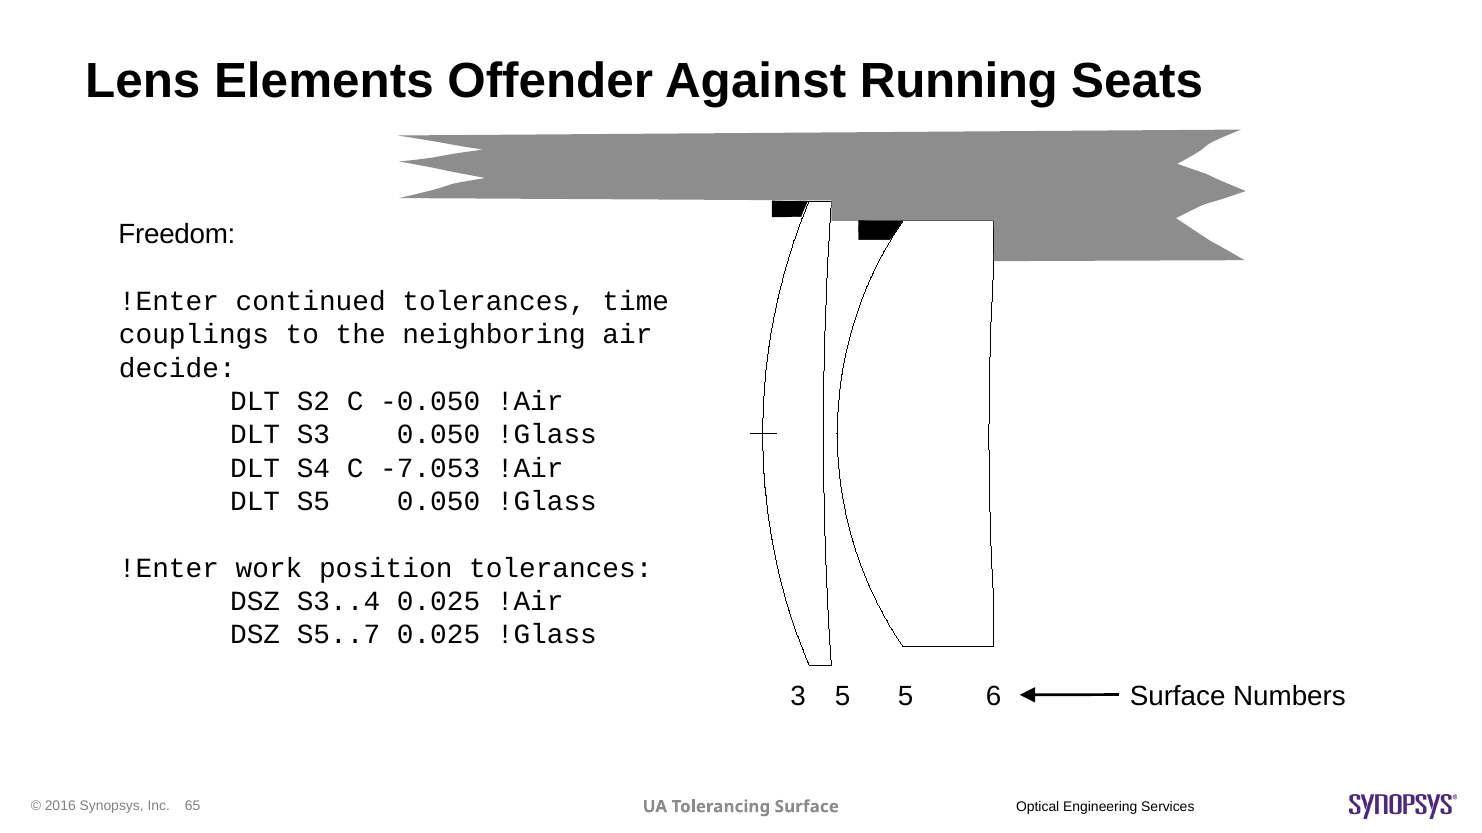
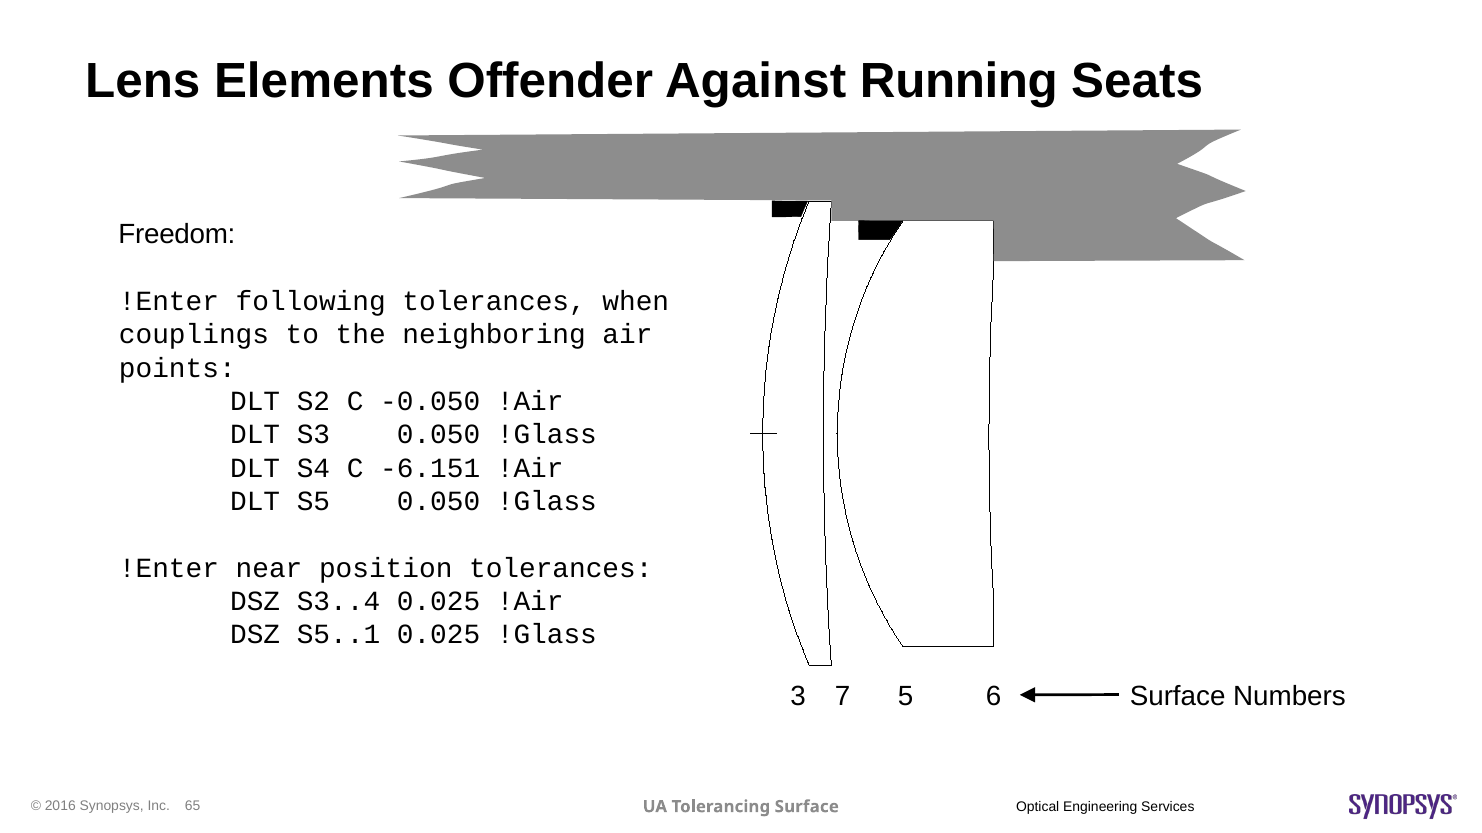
continued: continued -> following
time: time -> when
decide: decide -> points
-7.053: -7.053 -> -6.151
work: work -> near
S5..7: S5..7 -> S5..1
3 5: 5 -> 7
